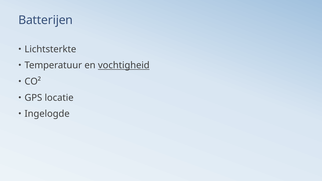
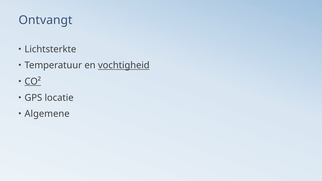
Batterijen: Batterijen -> Ontvangt
CO² underline: none -> present
Ingelogde: Ingelogde -> Algemene
